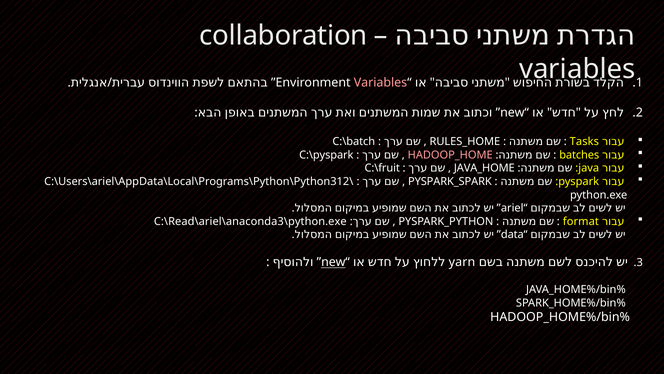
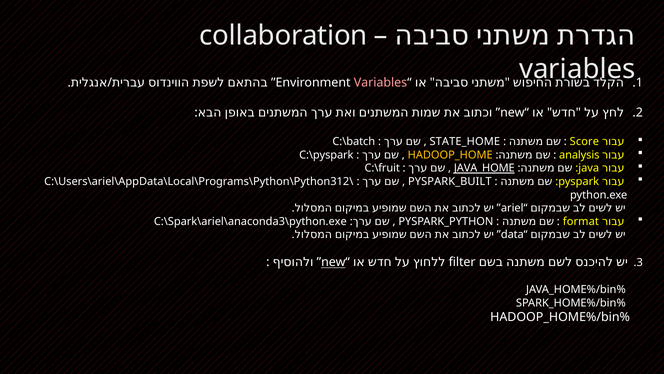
RULES_HOME: RULES_HOME -> STATE_HOME
Tasks: Tasks -> Score
HADOOP_HOME colour: pink -> yellow
batches: batches -> analysis
JAVA_HOME underline: none -> present
PYSPARK_SPARK: PYSPARK_SPARK -> PYSPARK_BUILT
C:\Read\ariel\anaconda3\python.exe: C:\Read\ariel\anaconda3\python.exe -> C:\Spark\ariel\anaconda3\python.exe
yarn: yarn -> filter
